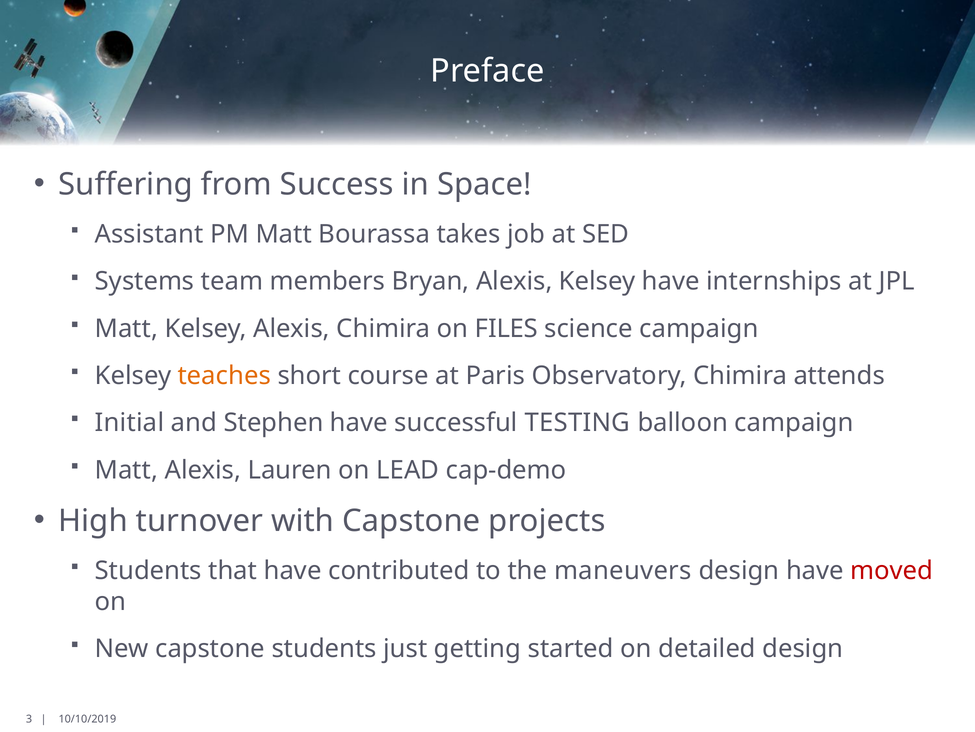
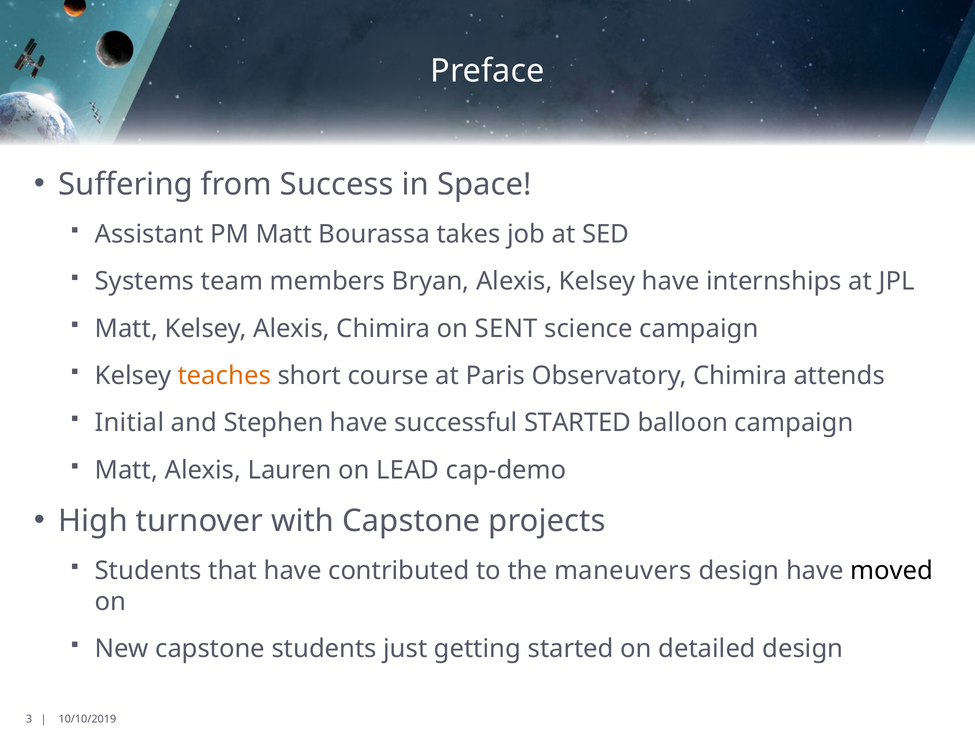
FILES: FILES -> SENT
successful TESTING: TESTING -> STARTED
moved colour: red -> black
